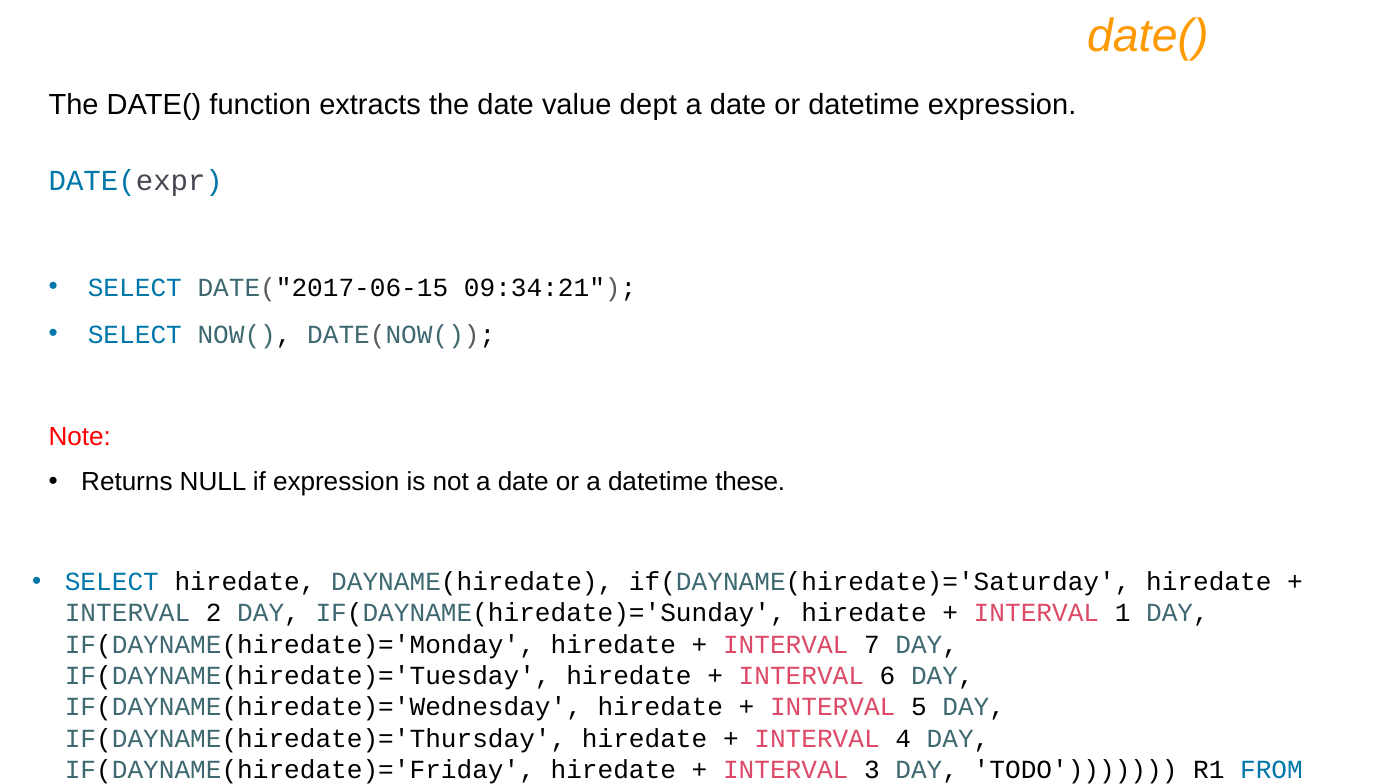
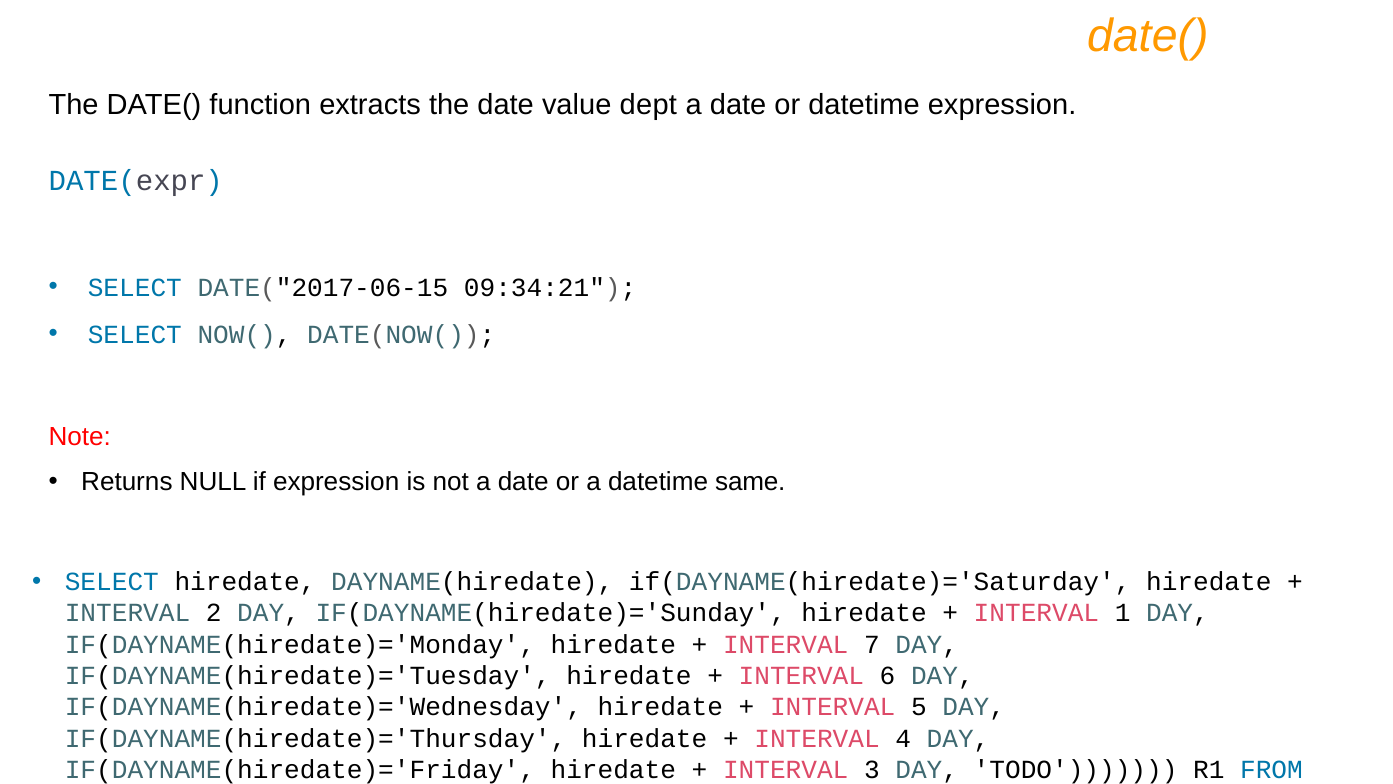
these: these -> same
